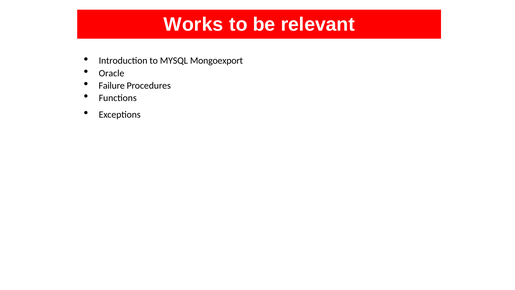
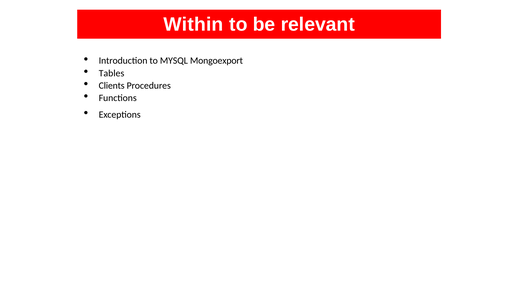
Works: Works -> Within
Oracle: Oracle -> Tables
Failure: Failure -> Clients
